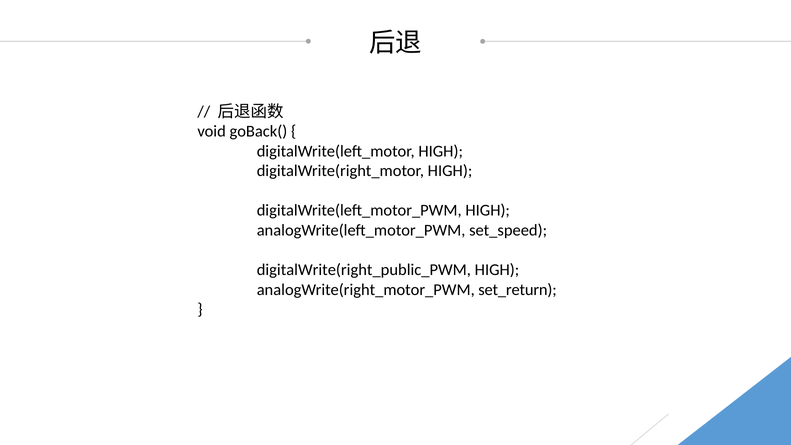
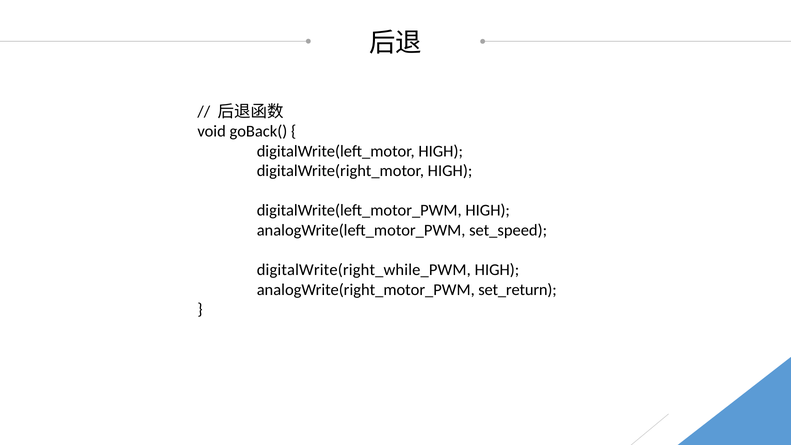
digitalWrite(right_public_PWM: digitalWrite(right_public_PWM -> digitalWrite(right_while_PWM
